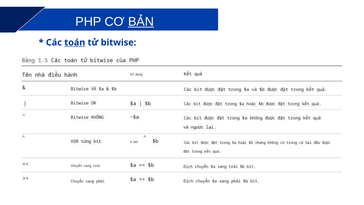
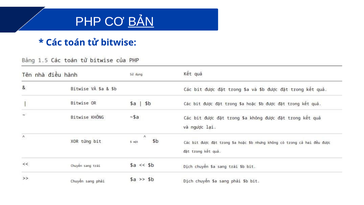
toán underline: present -> none
